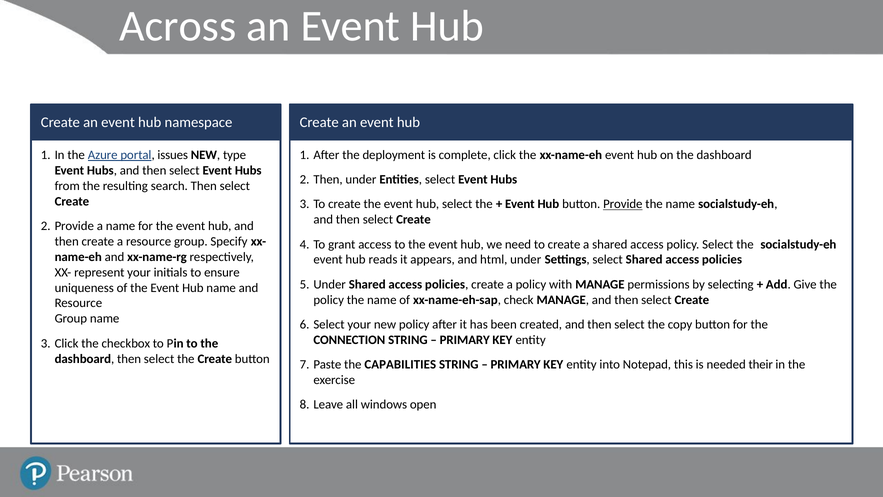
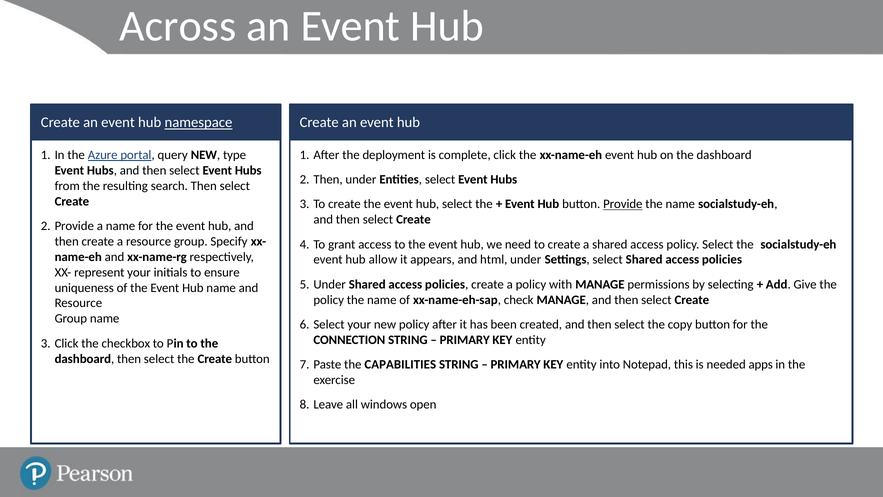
namespace underline: none -> present
issues: issues -> query
reads: reads -> allow
their: their -> apps
